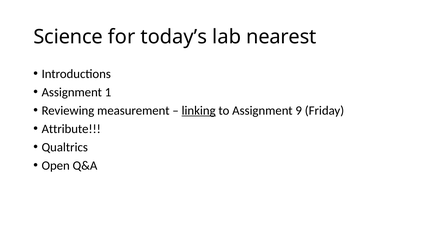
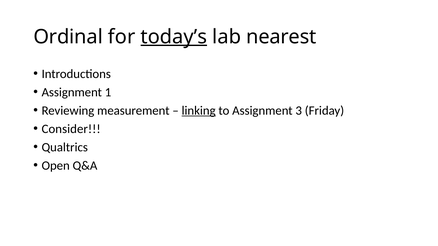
Science: Science -> Ordinal
today’s underline: none -> present
9: 9 -> 3
Attribute: Attribute -> Consider
